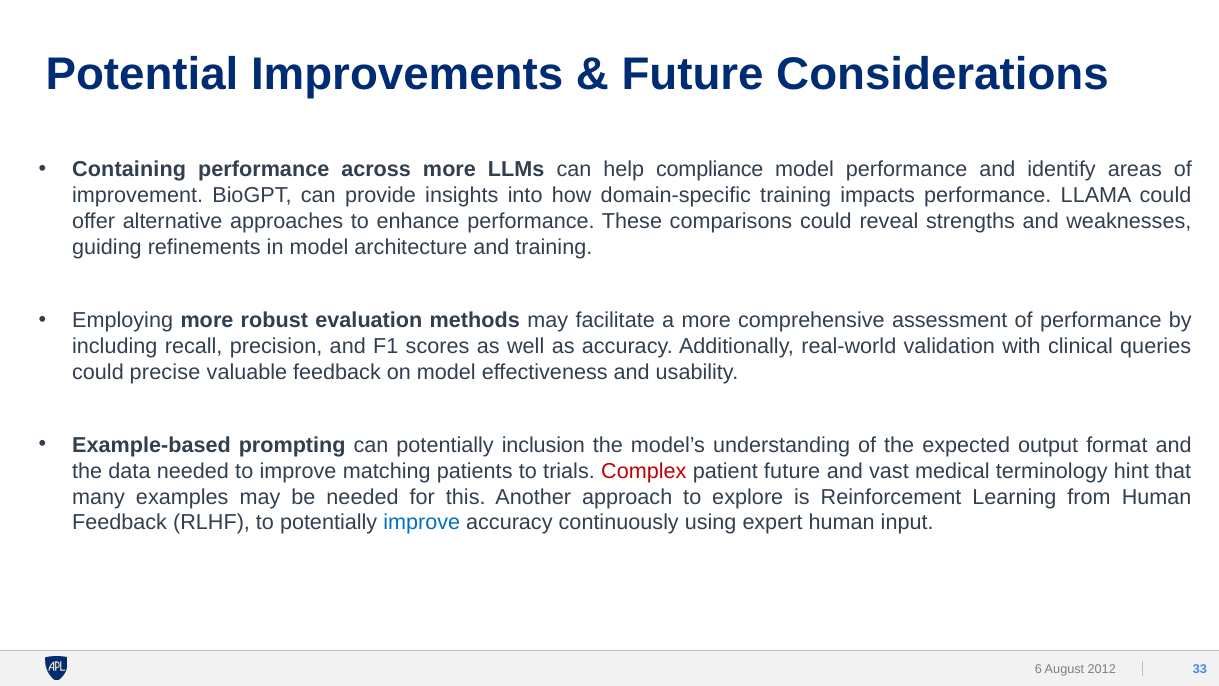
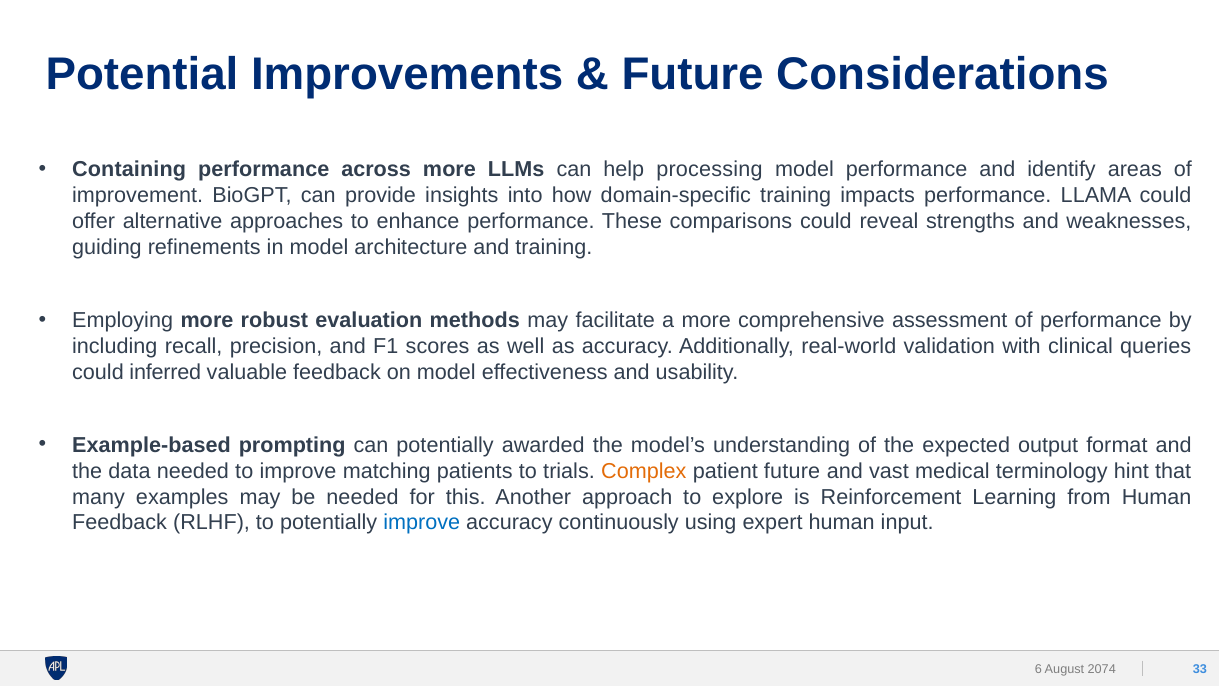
compliance: compliance -> processing
precise: precise -> inferred
inclusion: inclusion -> awarded
Complex colour: red -> orange
2012: 2012 -> 2074
